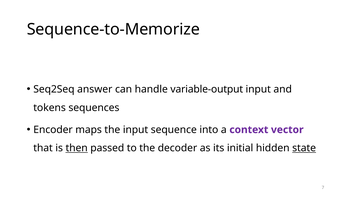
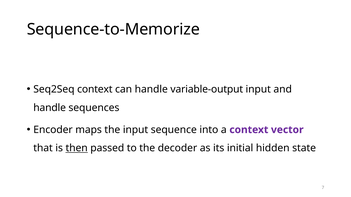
Seq2Seq answer: answer -> context
tokens at (50, 108): tokens -> handle
state underline: present -> none
